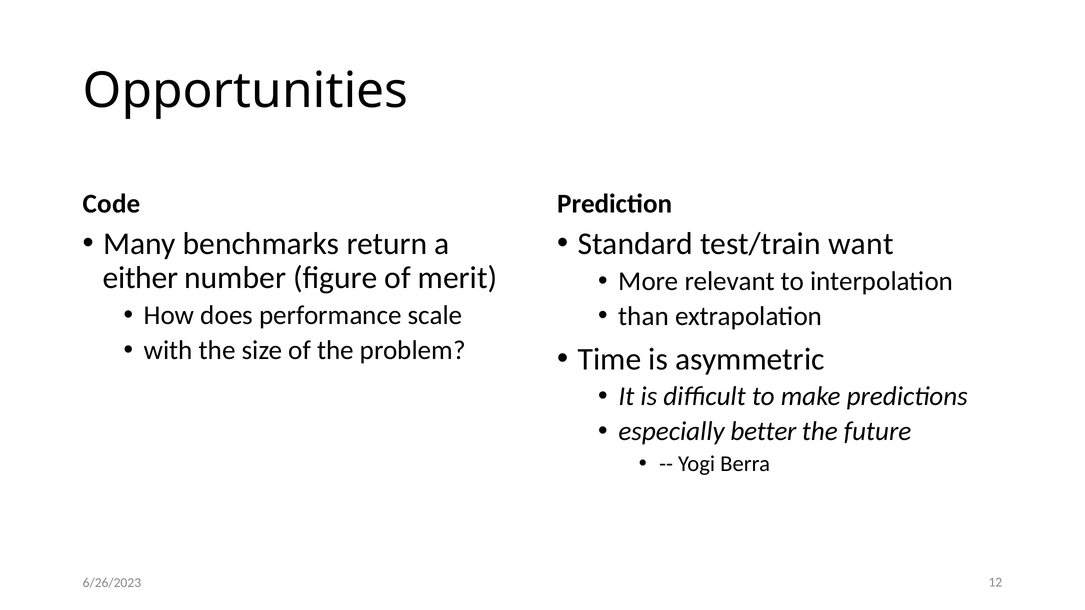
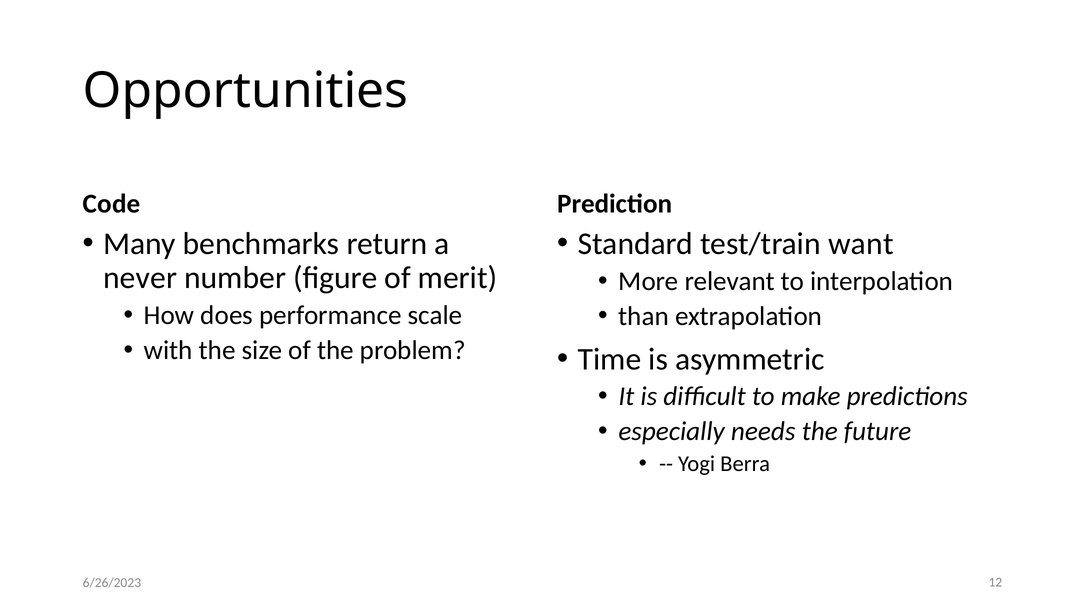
either: either -> never
better: better -> needs
